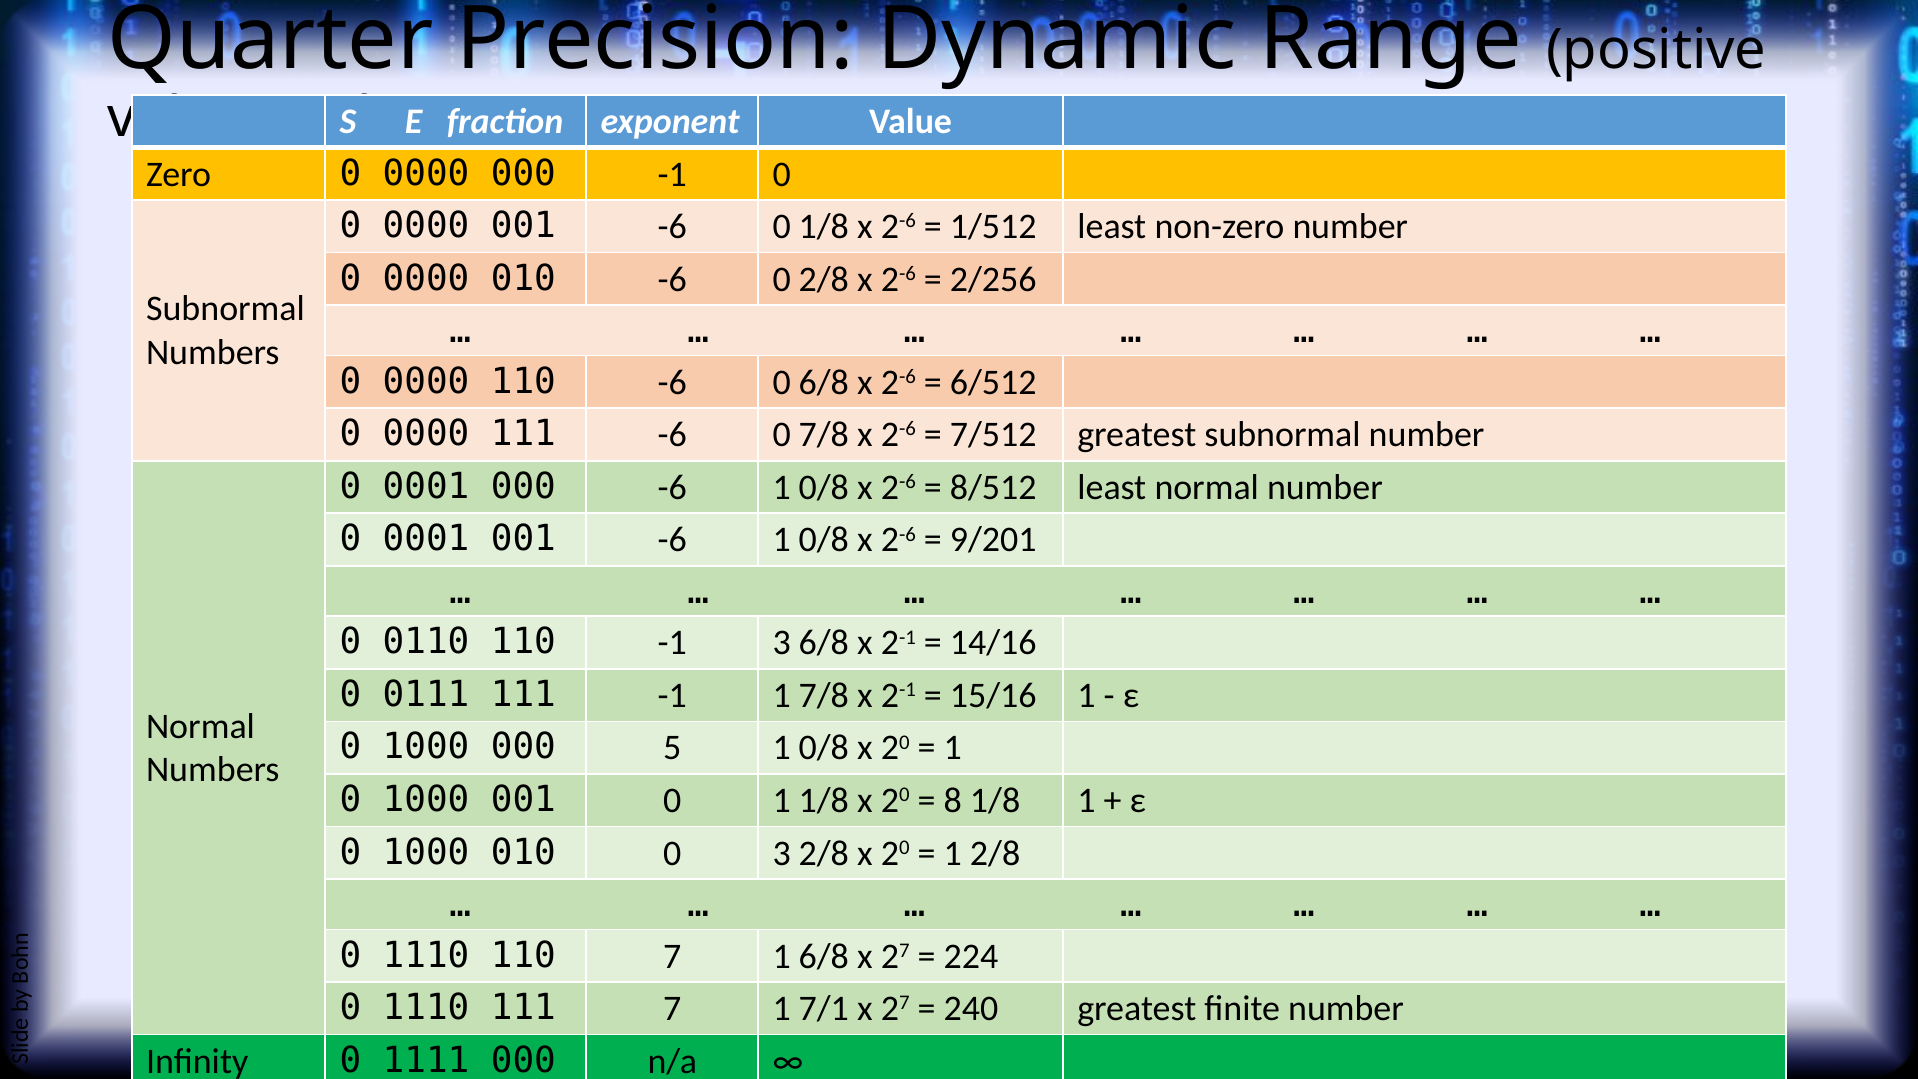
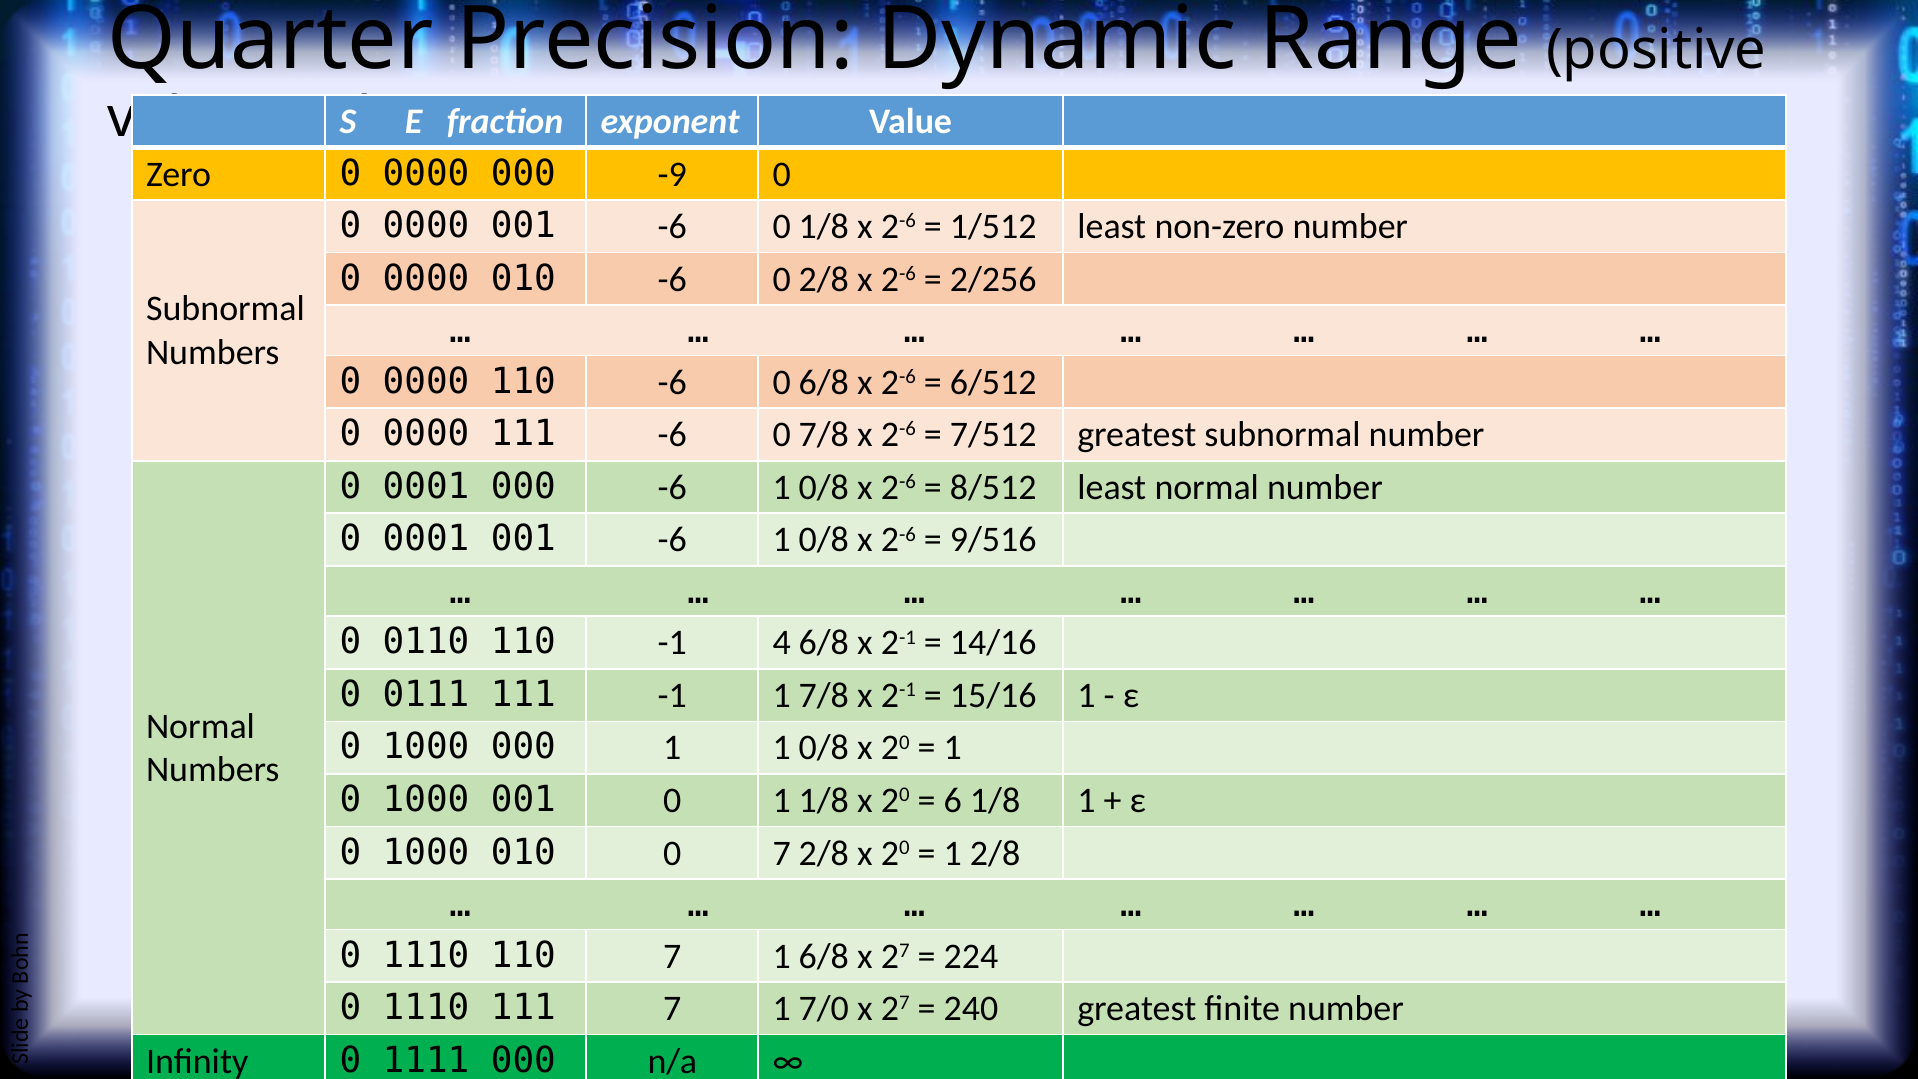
000 -1: -1 -> -9
9/201: 9/201 -> 9/516
-1 3: 3 -> 4
000 5: 5 -> 1
8: 8 -> 6
0 3: 3 -> 7
7/1: 7/1 -> 7/0
